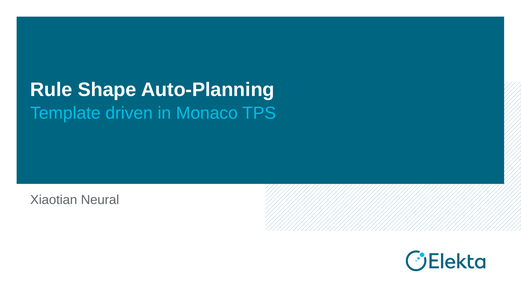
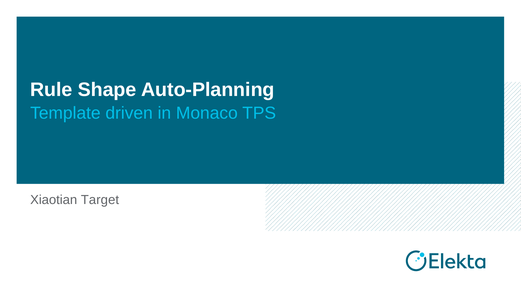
Neural: Neural -> Target
